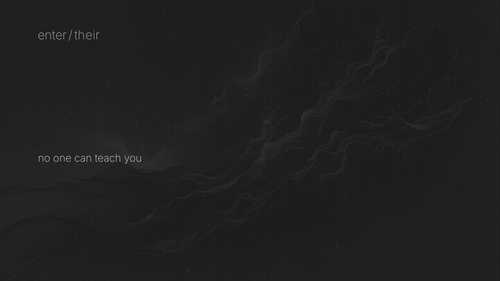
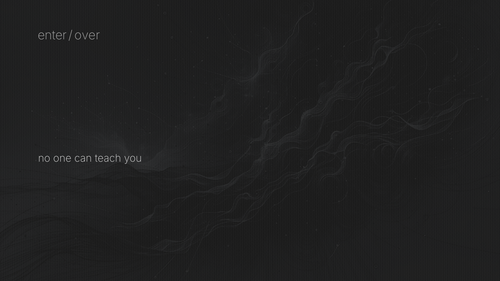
their: their -> over
